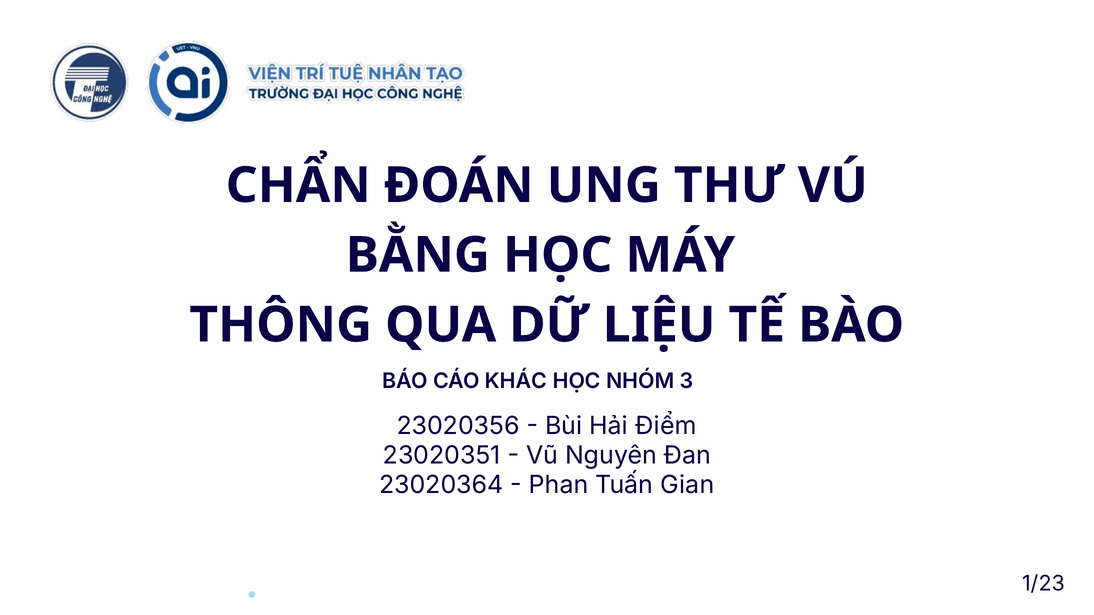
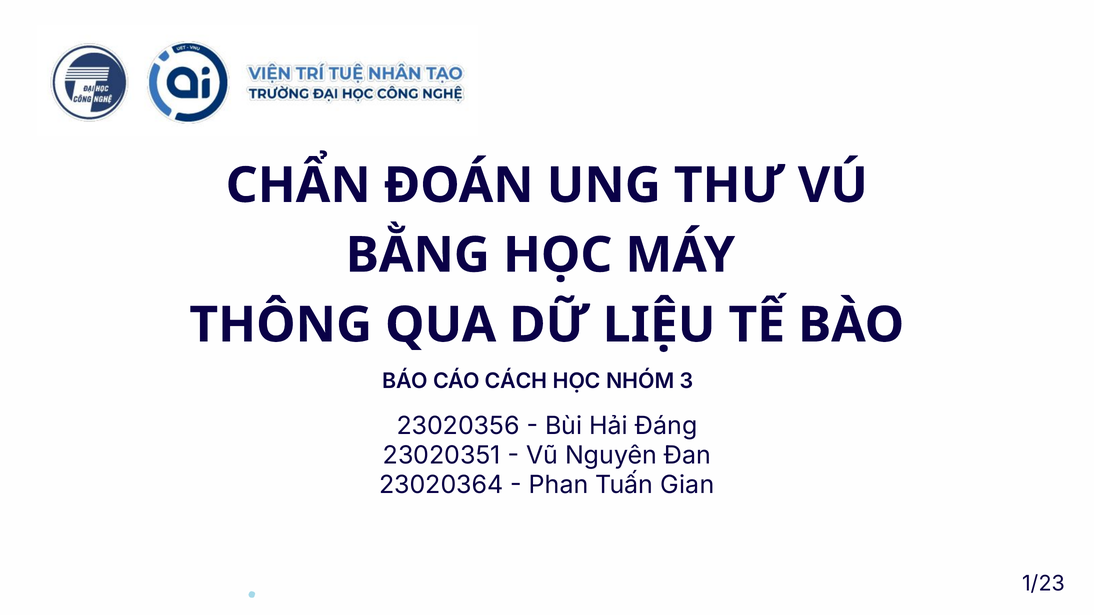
KHÁC: KHÁC -> CÁCH
Điểm: Điểm -> Đáng
